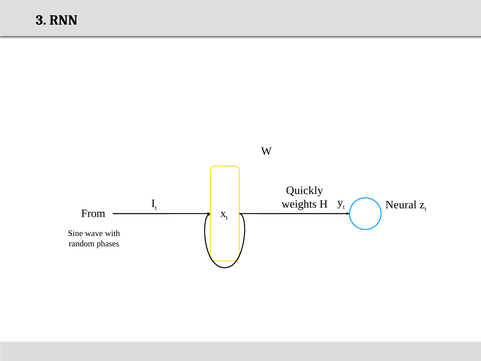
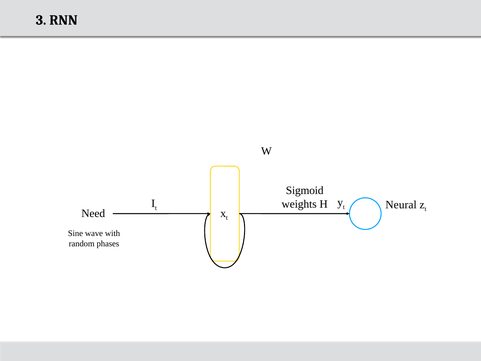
Quickly: Quickly -> Sigmoid
From: From -> Need
